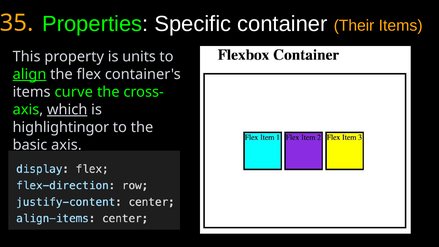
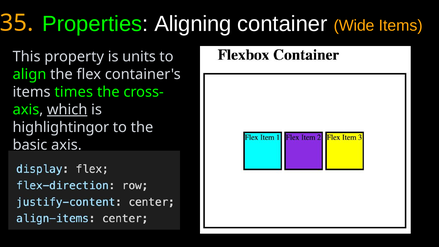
Specific: Specific -> Aligning
Their: Their -> Wide
align underline: present -> none
curve: curve -> times
